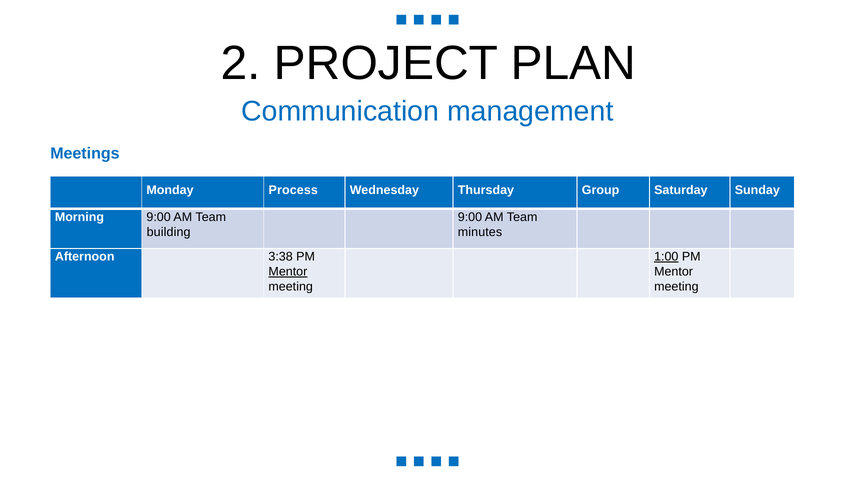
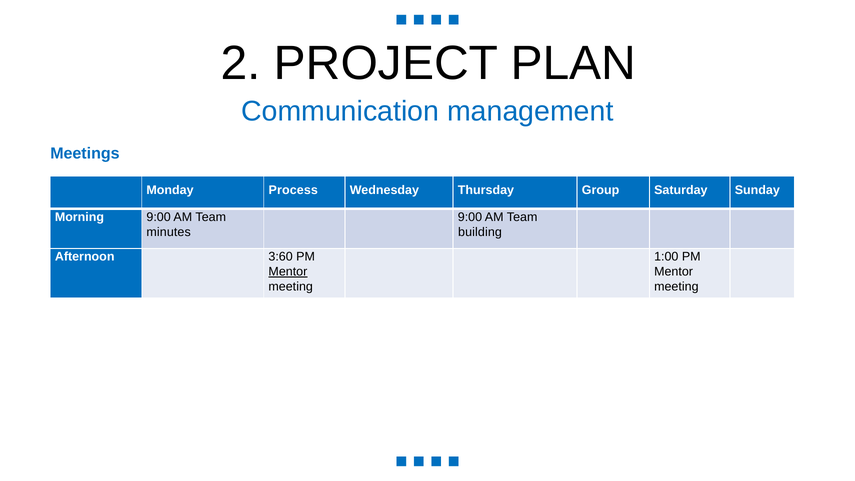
building: building -> minutes
minutes: minutes -> building
3:38: 3:38 -> 3:60
1:00 underline: present -> none
